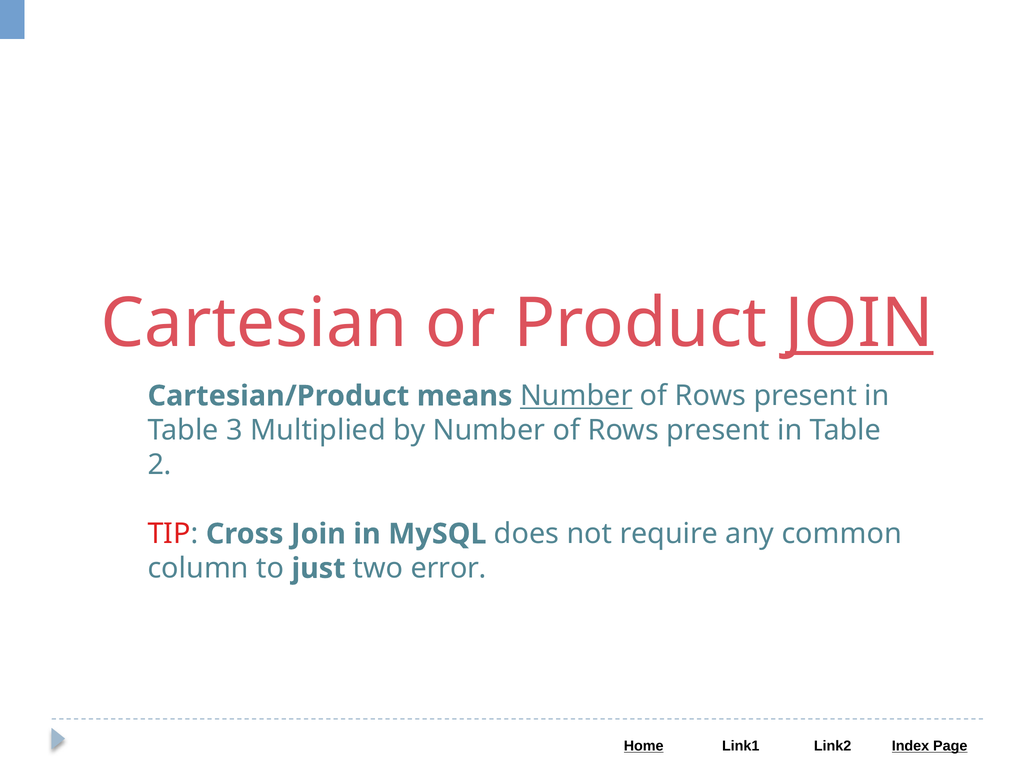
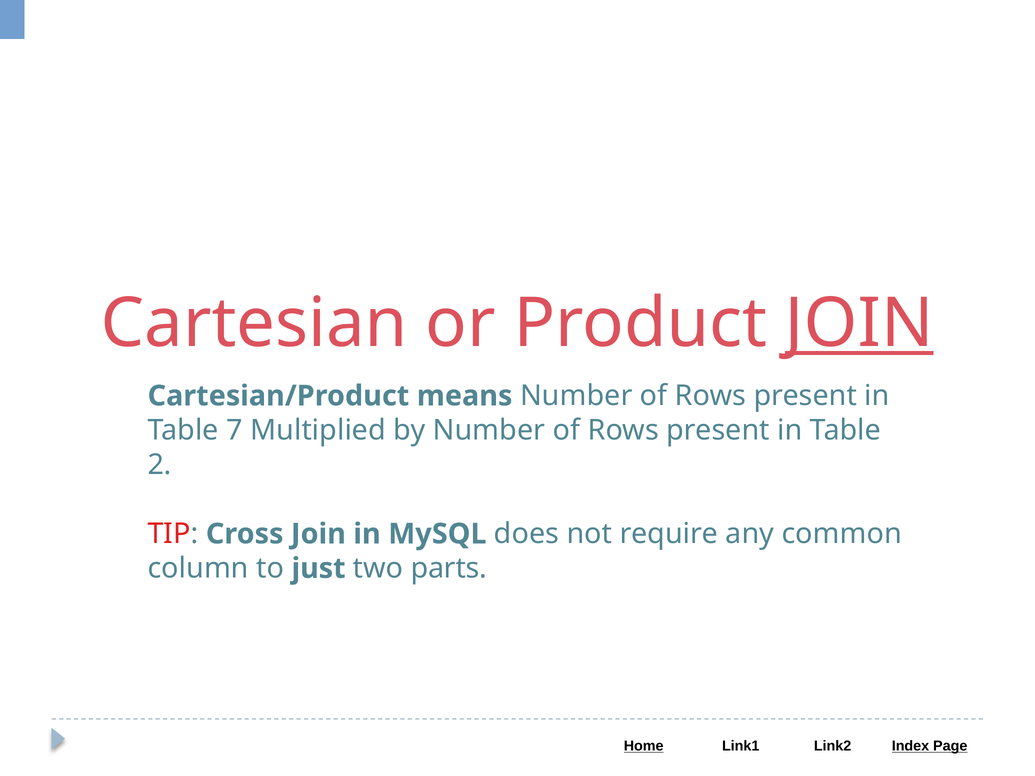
Number at (576, 396) underline: present -> none
3: 3 -> 7
error: error -> parts
